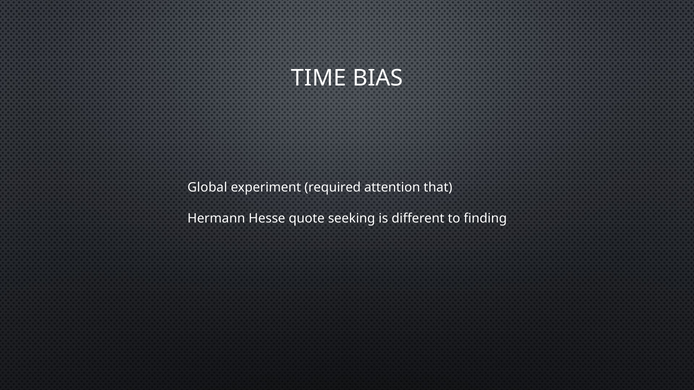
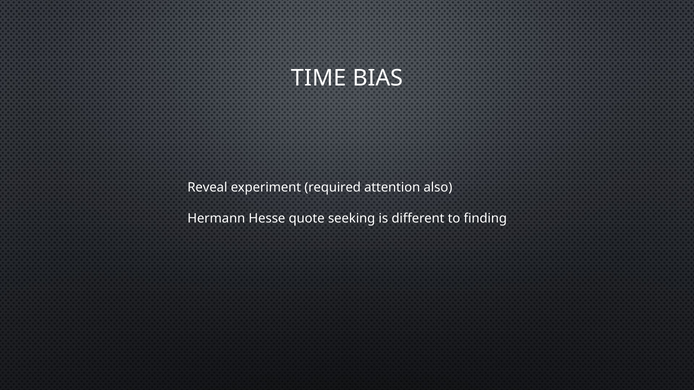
Global: Global -> Reveal
that: that -> also
